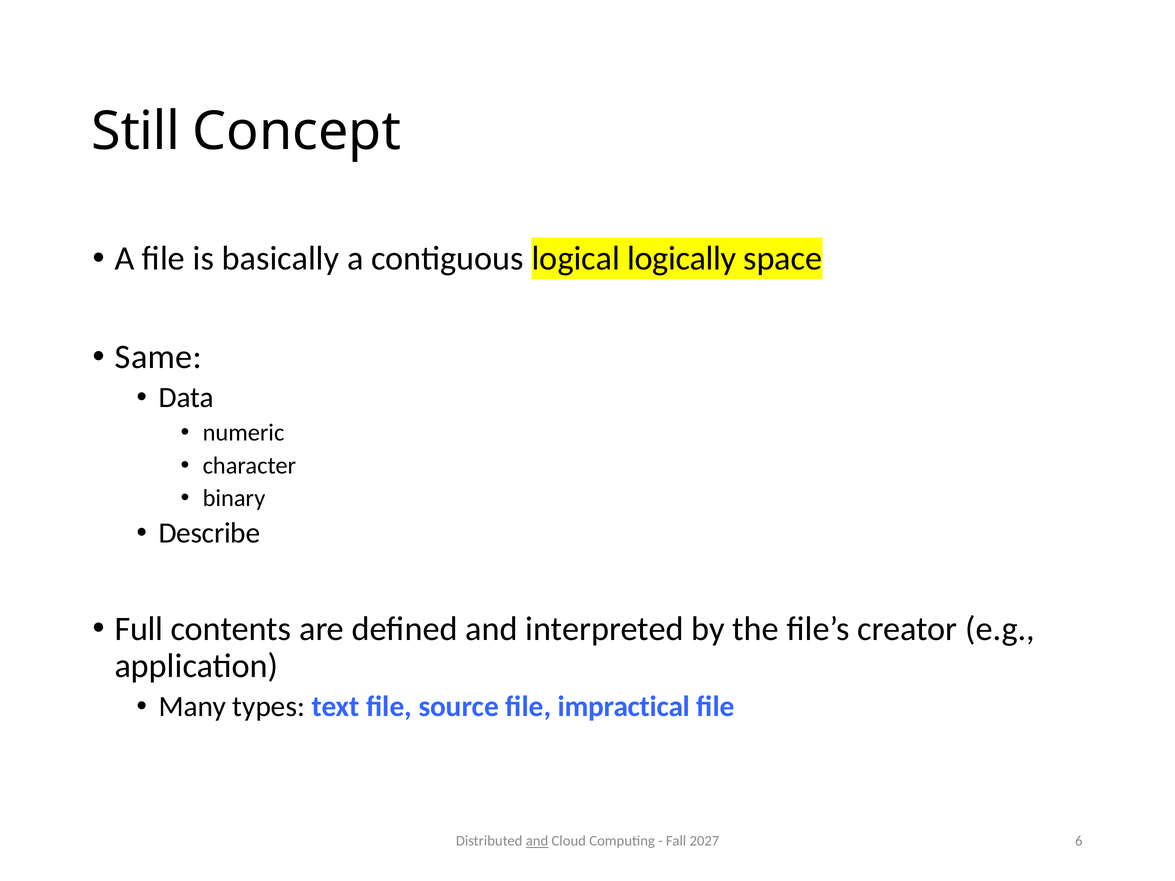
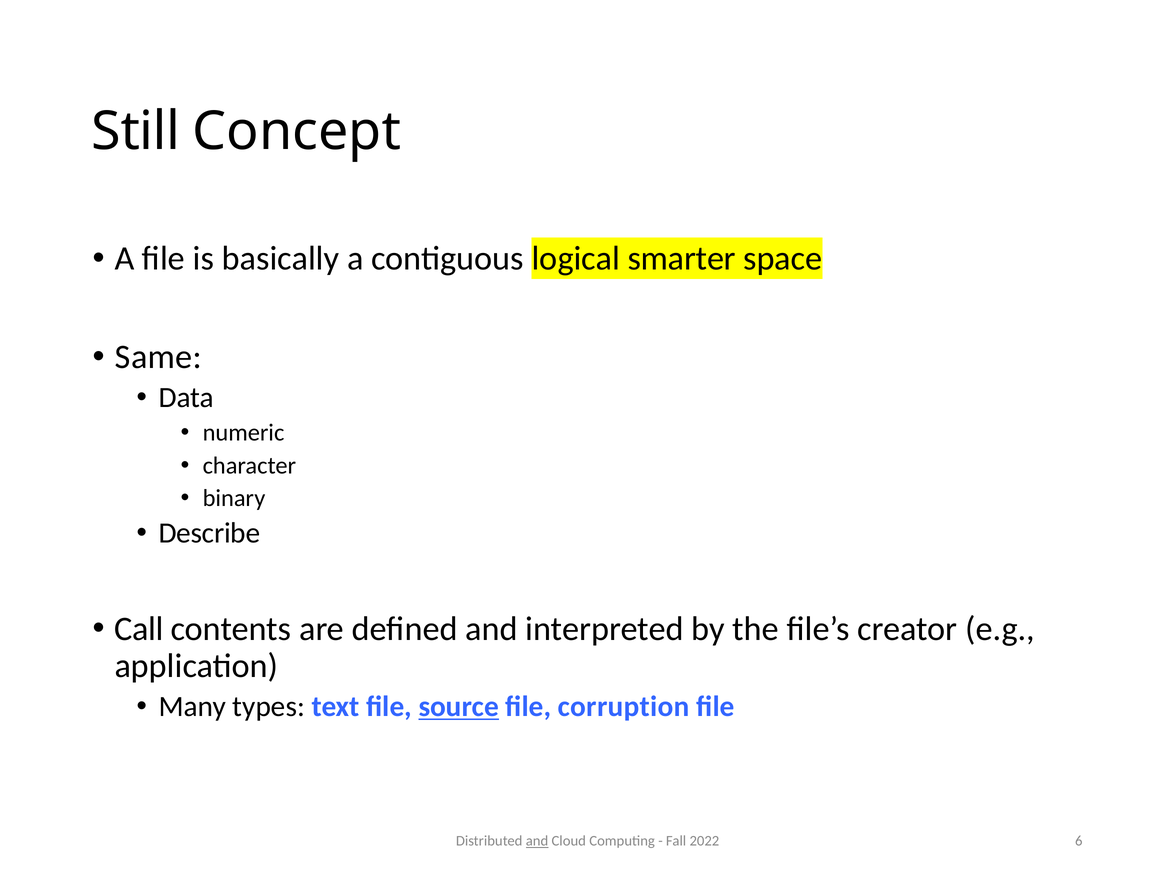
logically: logically -> smarter
Full: Full -> Call
source underline: none -> present
impractical: impractical -> corruption
2027: 2027 -> 2022
